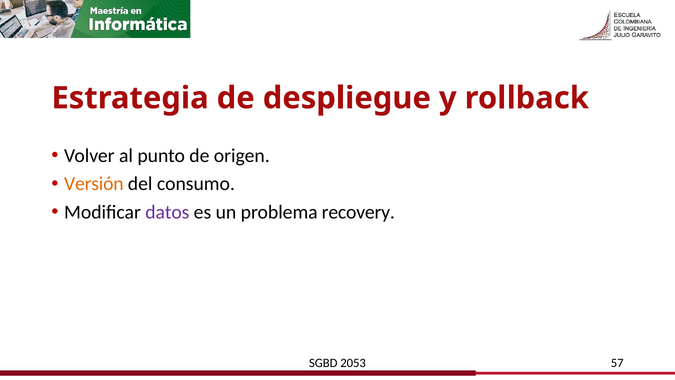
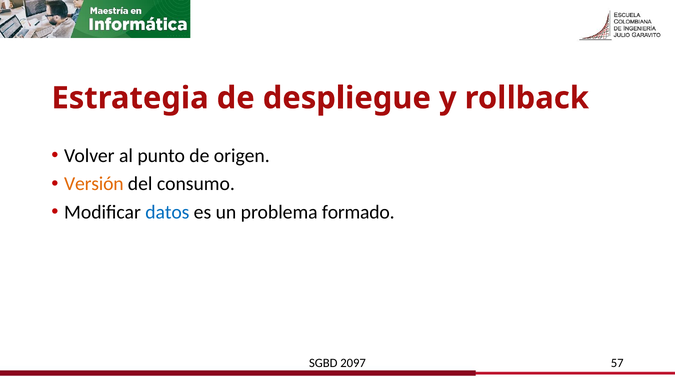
datos colour: purple -> blue
recovery: recovery -> formado
2053: 2053 -> 2097
